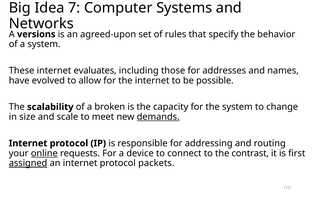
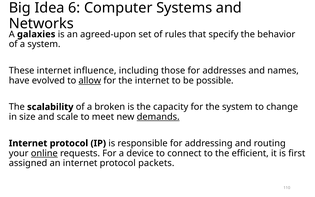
7: 7 -> 6
versions: versions -> galaxies
evaluates: evaluates -> influence
allow underline: none -> present
contrast: contrast -> efficient
assigned underline: present -> none
